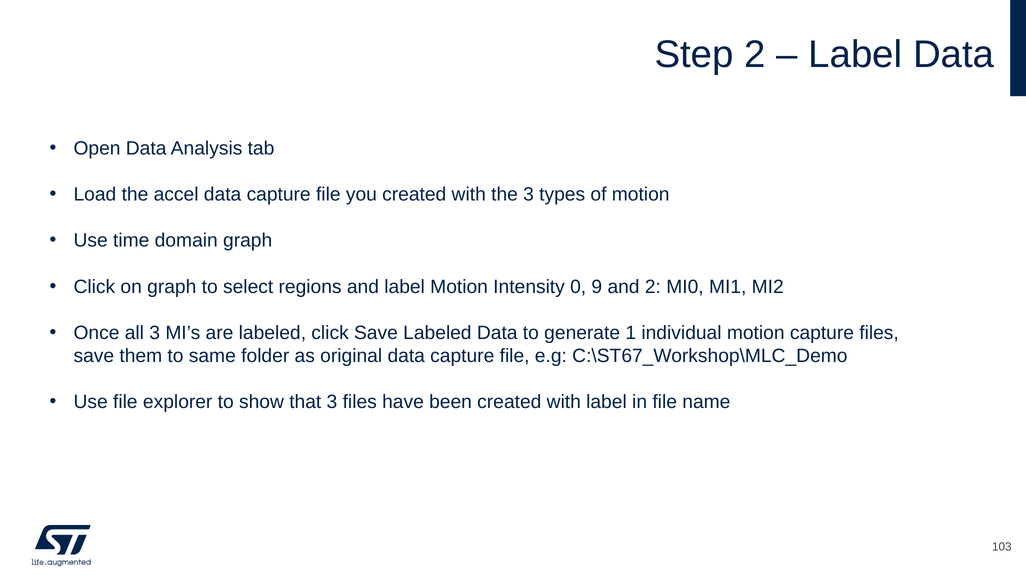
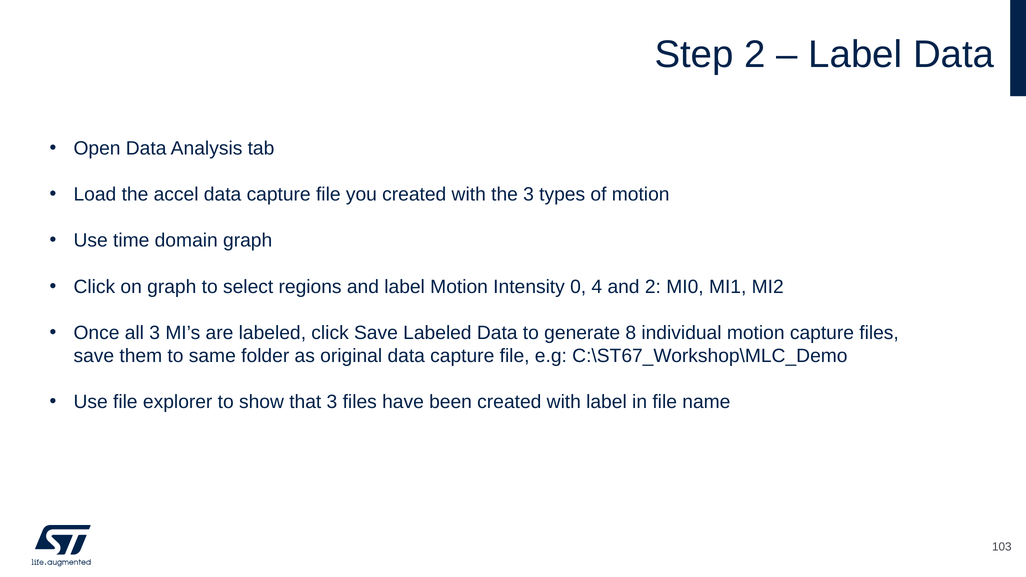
9: 9 -> 4
1: 1 -> 8
